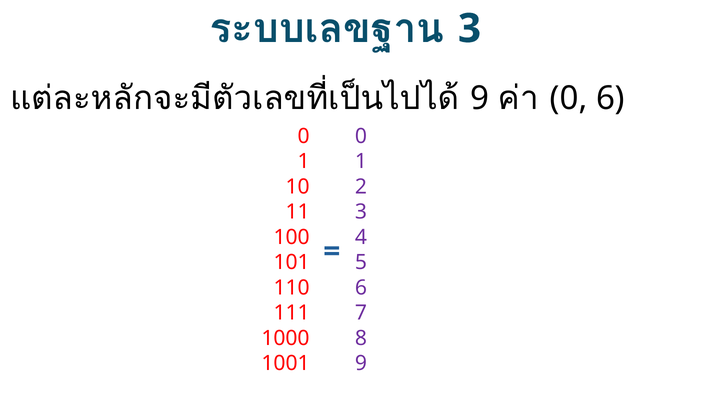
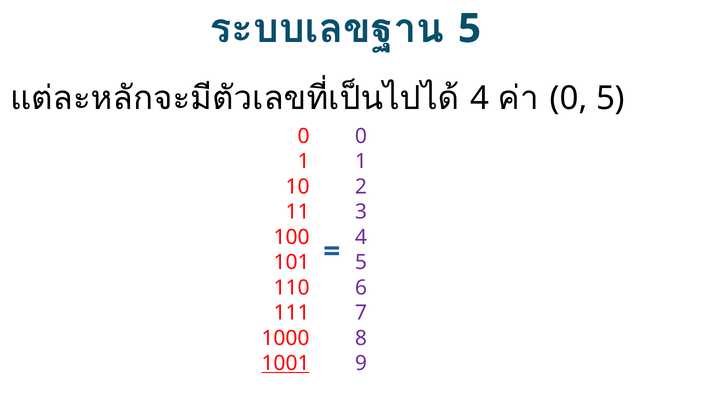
3 at (469, 29): 3 -> 5
9 at (480, 99): 9 -> 4
0 6: 6 -> 5
1001 underline: none -> present
